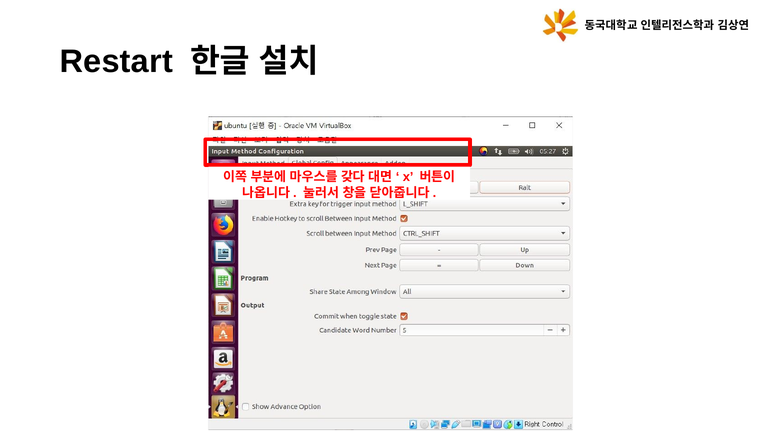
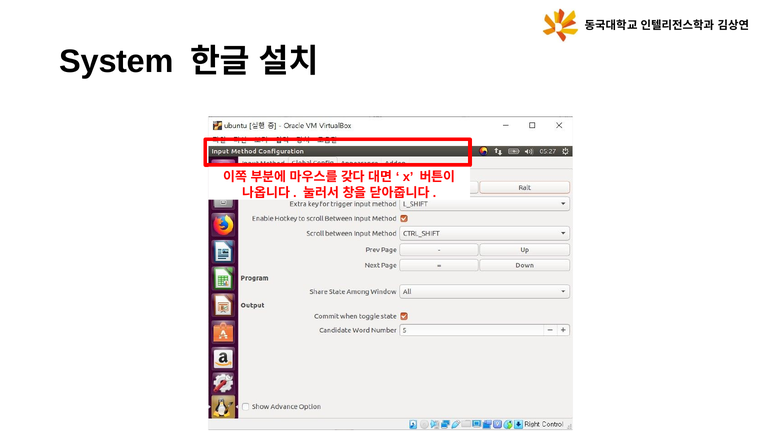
Restart: Restart -> System
